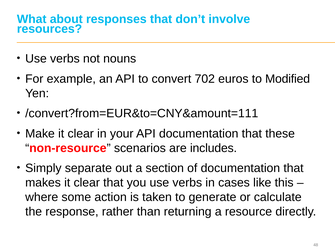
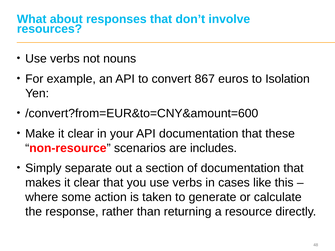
702: 702 -> 867
Modified: Modified -> Isolation
/convert?from=EUR&to=CNY&amount=111: /convert?from=EUR&to=CNY&amount=111 -> /convert?from=EUR&to=CNY&amount=600
